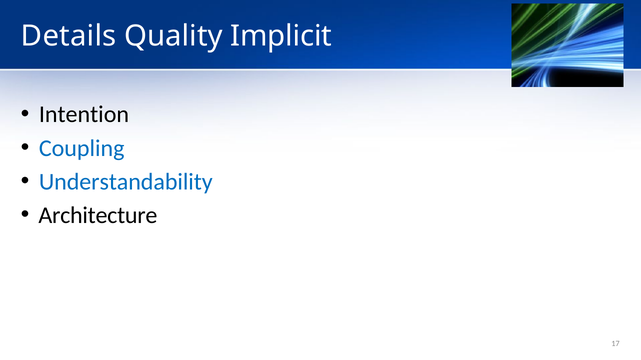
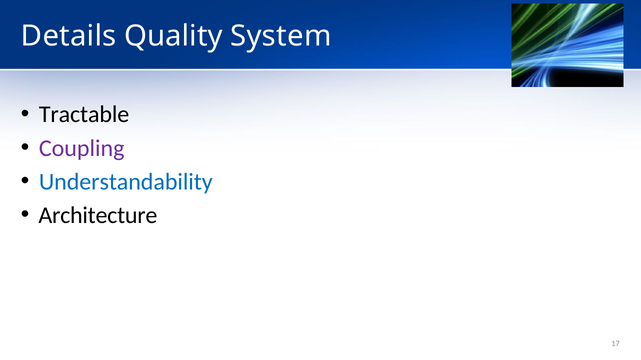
Implicit: Implicit -> System
Intention: Intention -> Tractable
Coupling colour: blue -> purple
